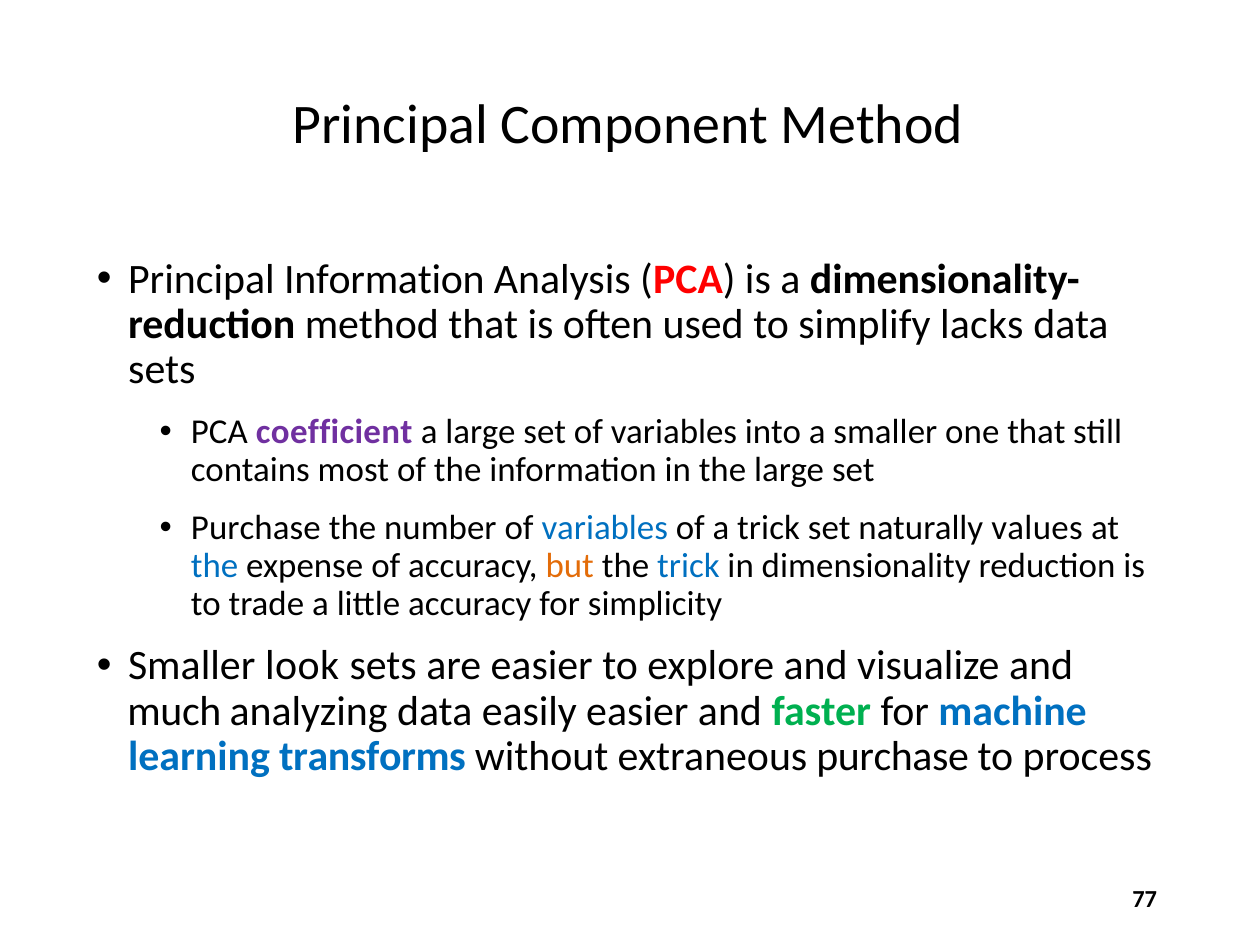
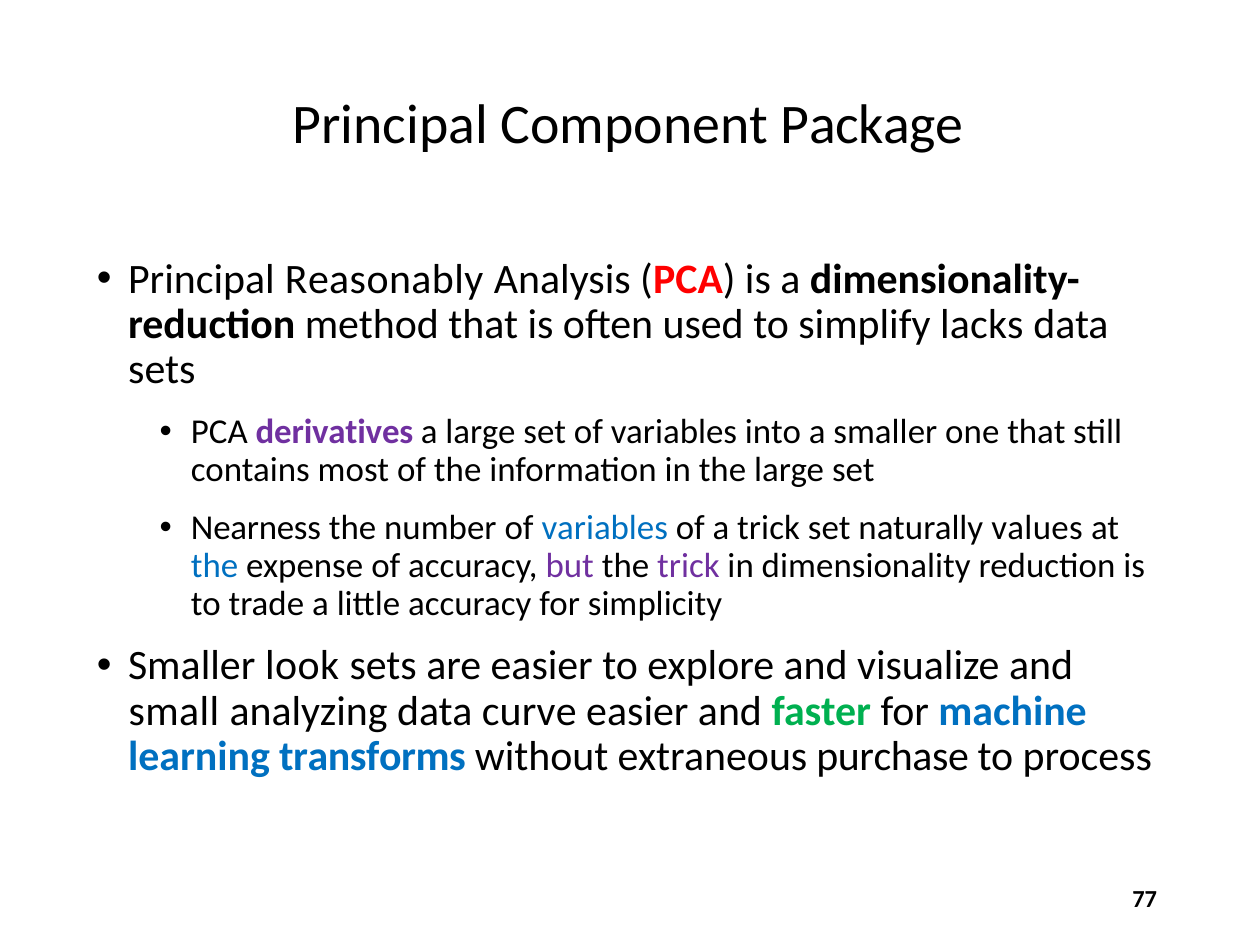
Component Method: Method -> Package
Principal Information: Information -> Reasonably
coefficient: coefficient -> derivatives
Purchase at (256, 528): Purchase -> Nearness
but colour: orange -> purple
trick at (688, 566) colour: blue -> purple
much: much -> small
easily: easily -> curve
